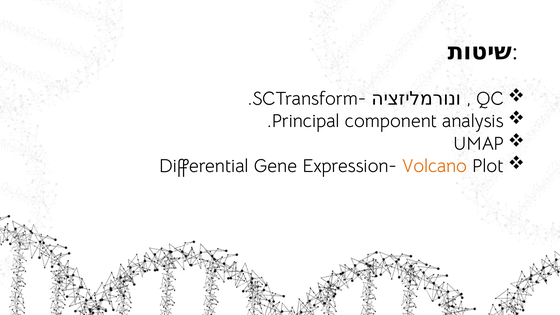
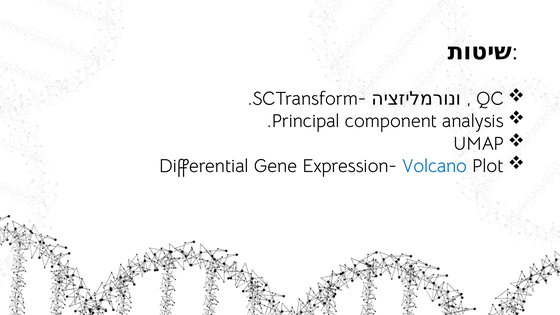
Volcano colour: orange -> blue
